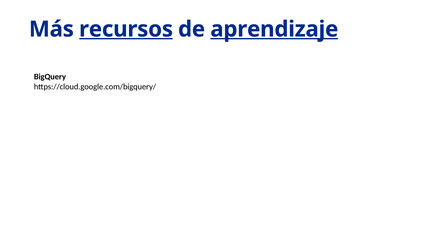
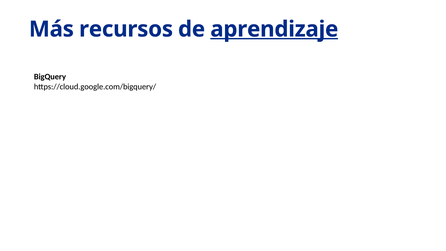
recursos underline: present -> none
